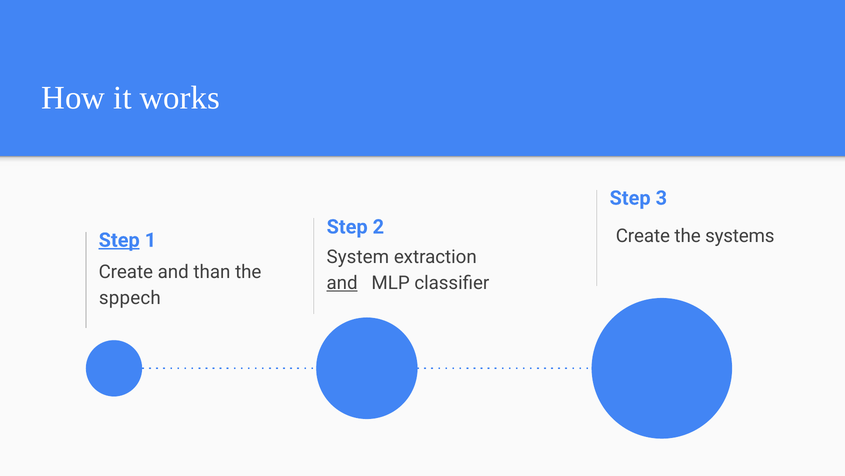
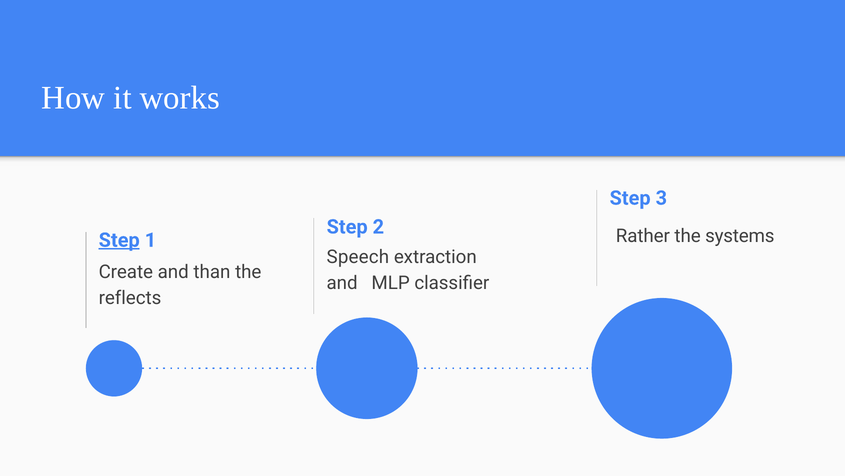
Create at (643, 236): Create -> Rather
System: System -> Speech
and at (342, 283) underline: present -> none
sppech: sppech -> reflects
